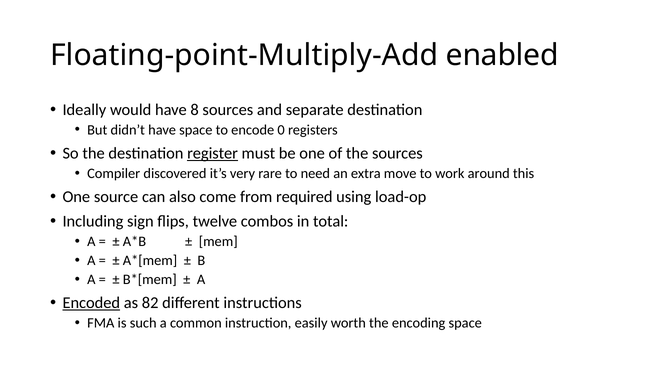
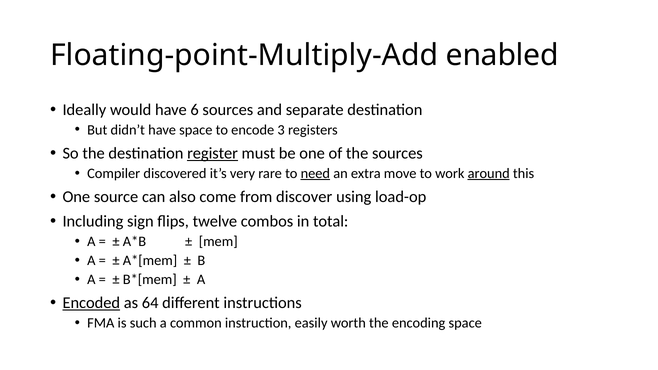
8: 8 -> 6
0: 0 -> 3
need underline: none -> present
around underline: none -> present
required: required -> discover
82: 82 -> 64
